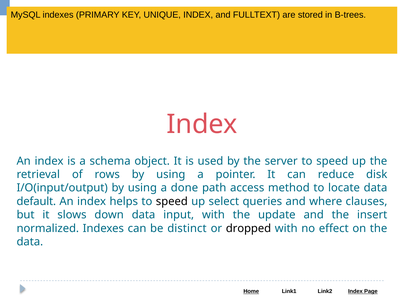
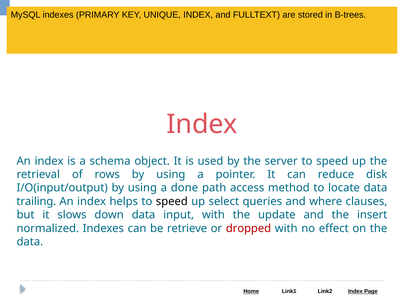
default: default -> trailing
distinct: distinct -> retrieve
dropped colour: black -> red
